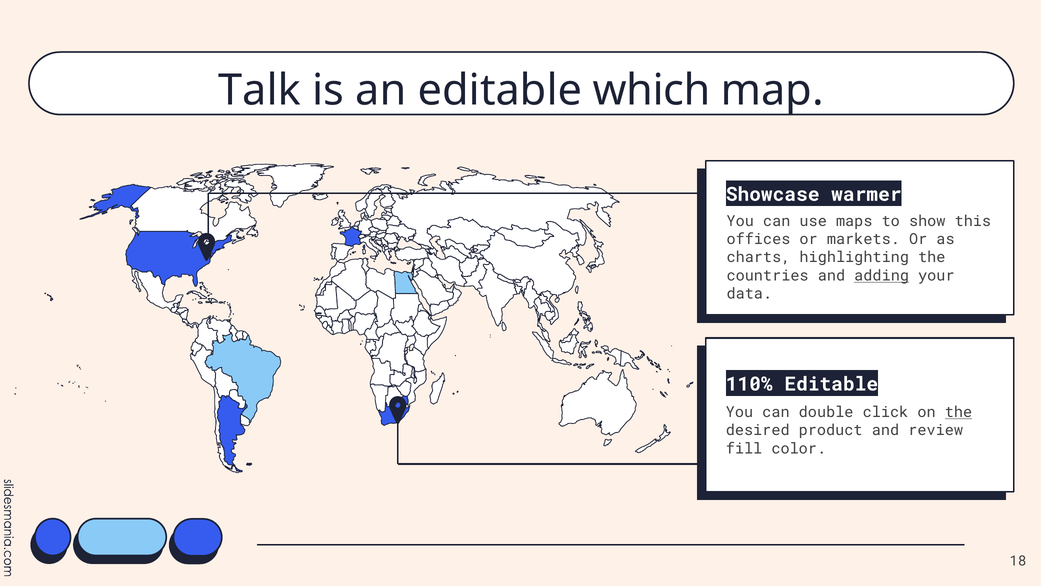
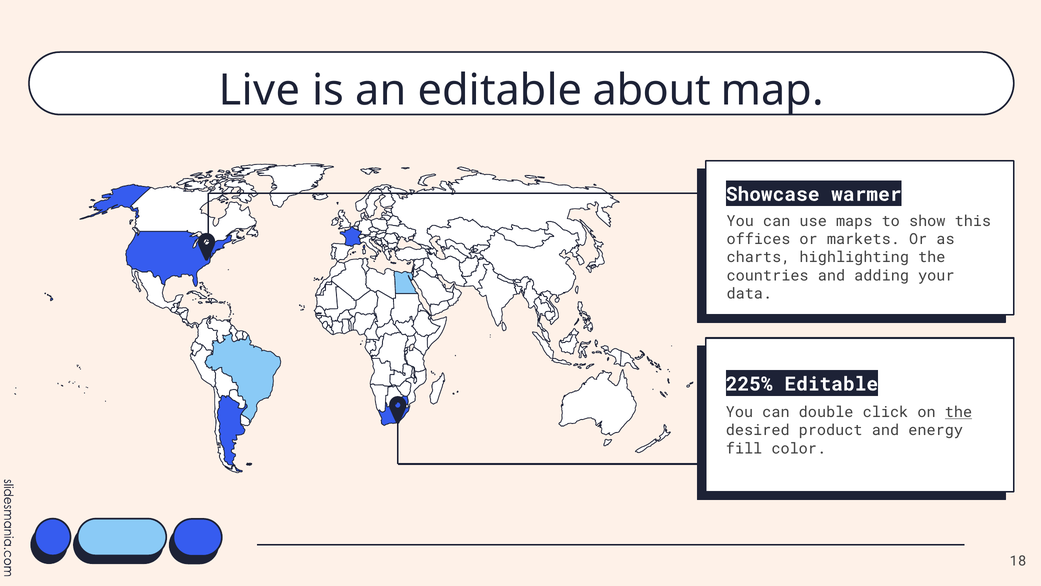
Talk: Talk -> Live
which: which -> about
adding underline: present -> none
110%: 110% -> 225%
review: review -> energy
